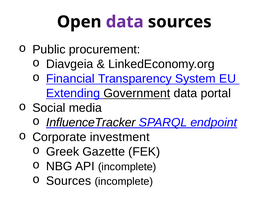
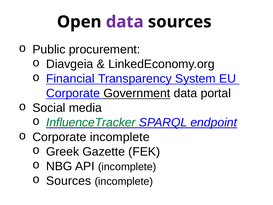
Extending at (73, 93): Extending -> Corporate
InfluenceTracker colour: black -> green
Corporate investment: investment -> incomplete
